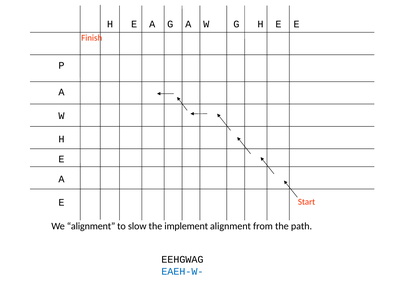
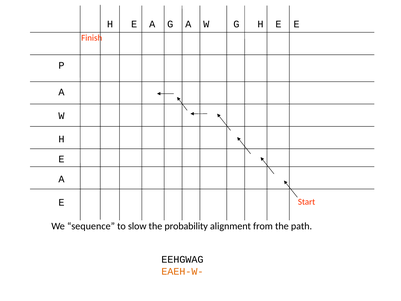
We alignment: alignment -> sequence
implement: implement -> probability
EAEH-W- colour: blue -> orange
